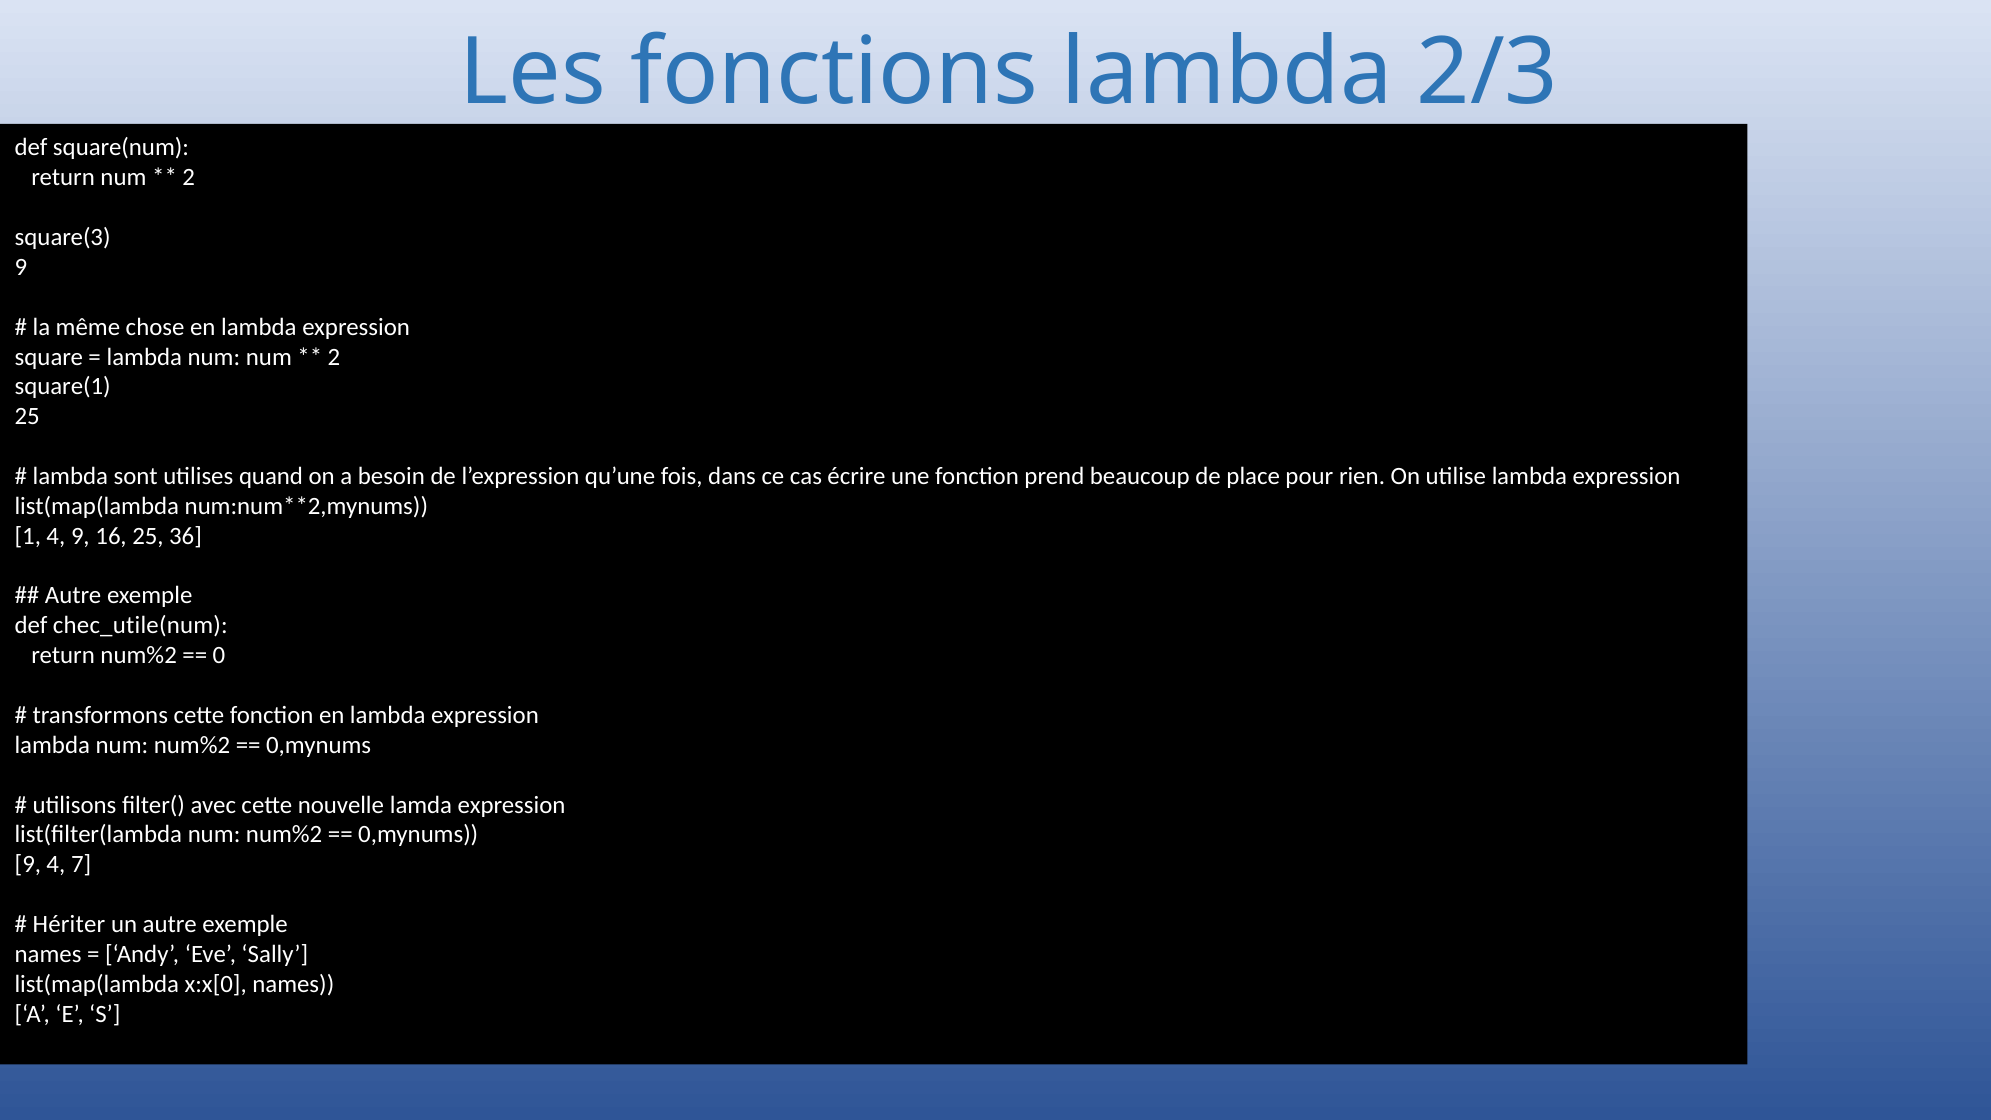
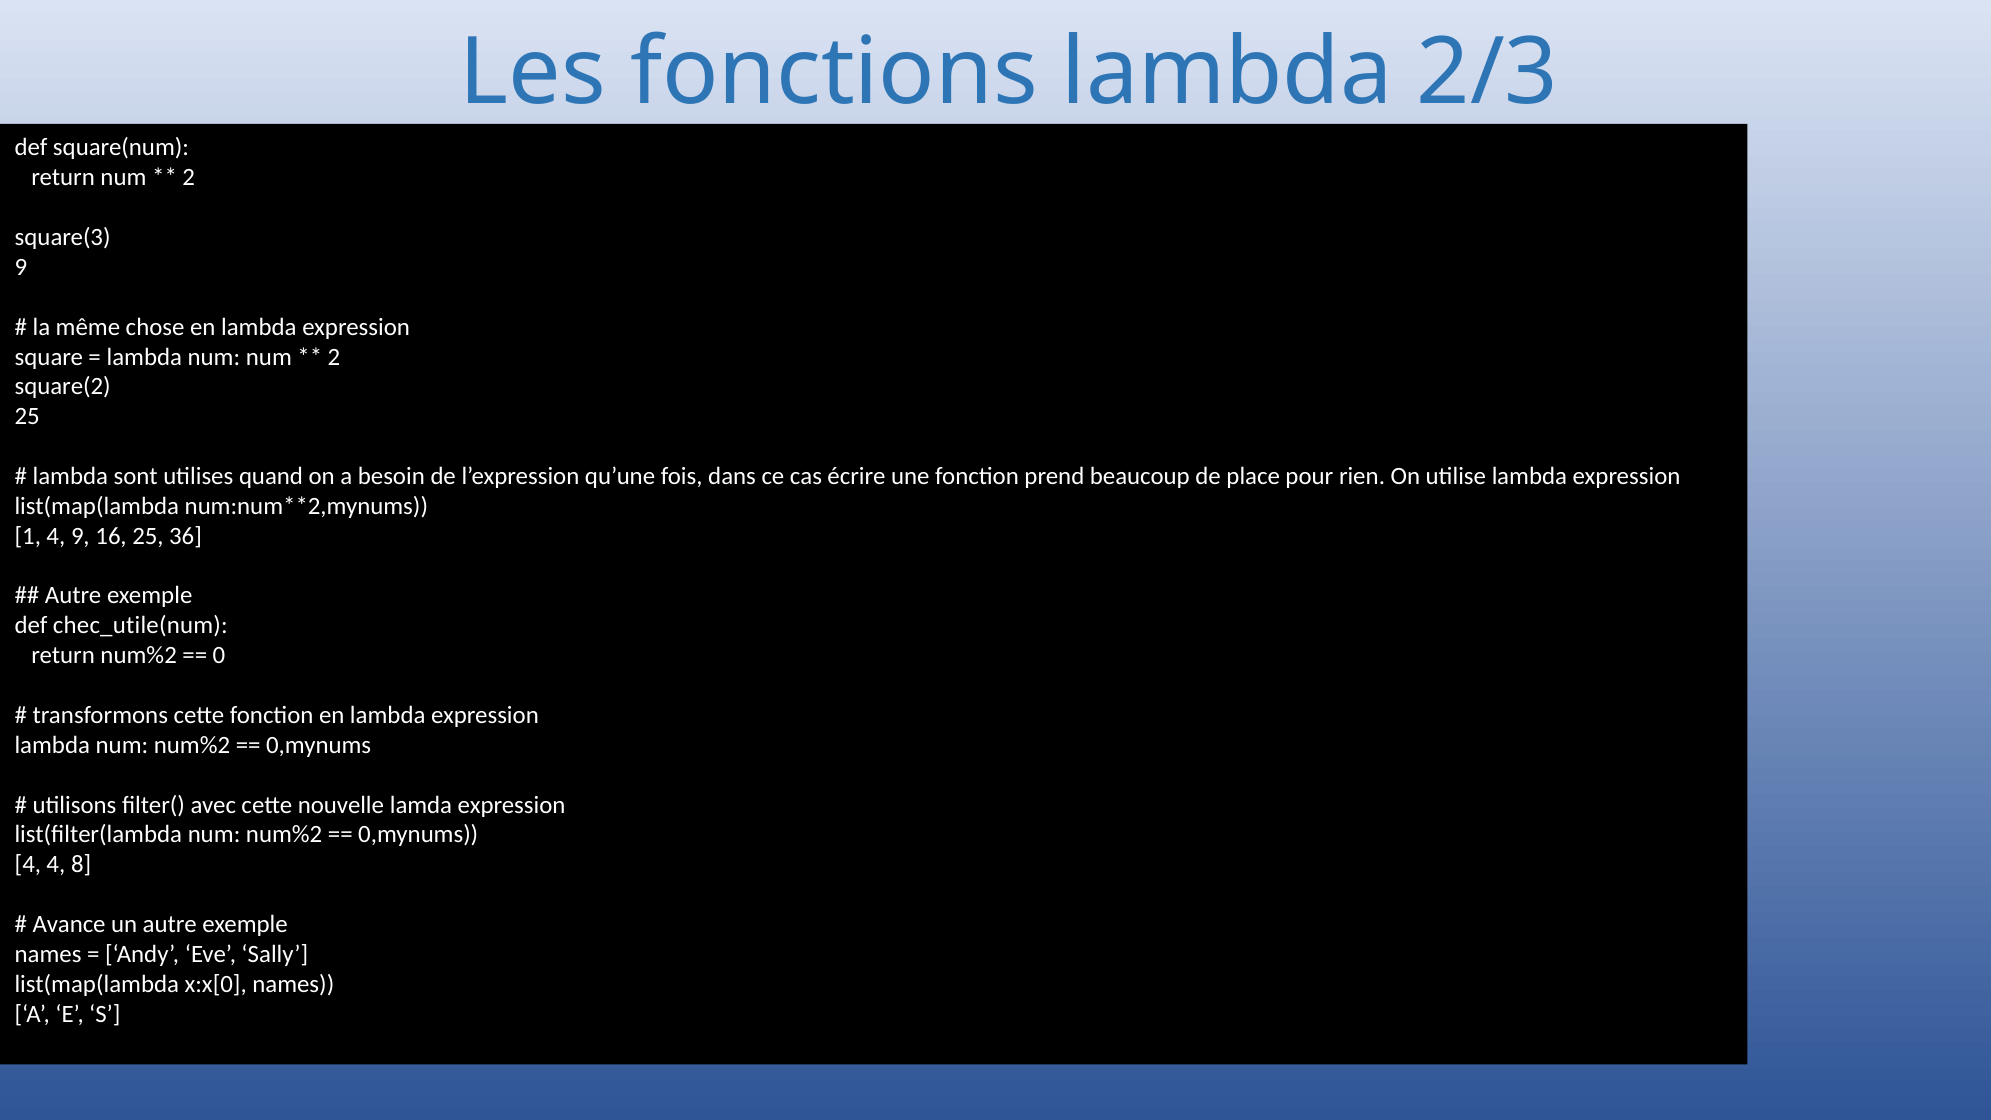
square(1: square(1 -> square(2
9 at (28, 865): 9 -> 4
7: 7 -> 8
Hériter: Hériter -> Avance
